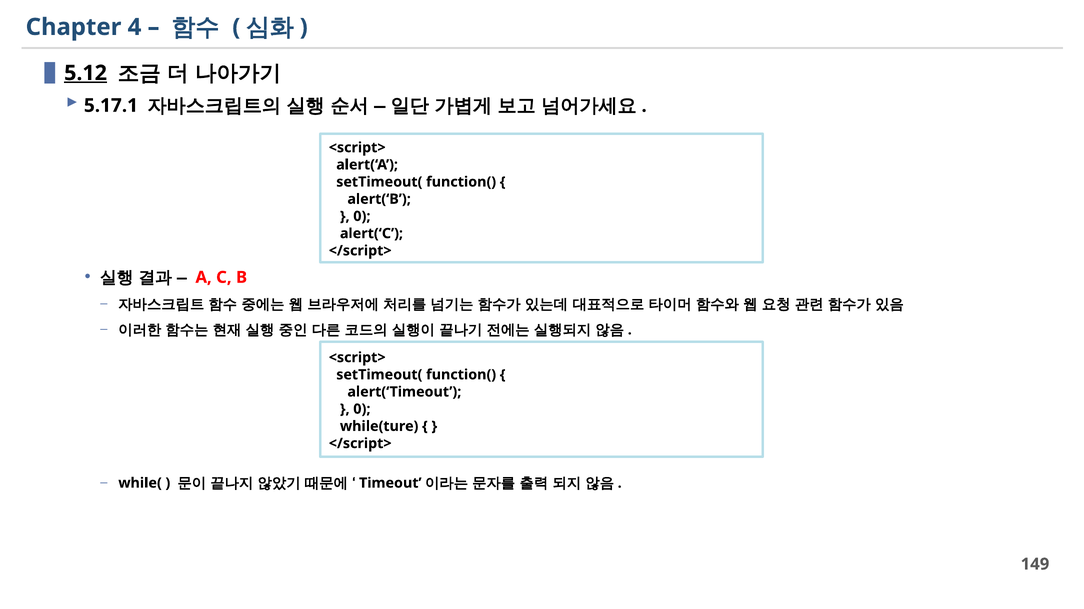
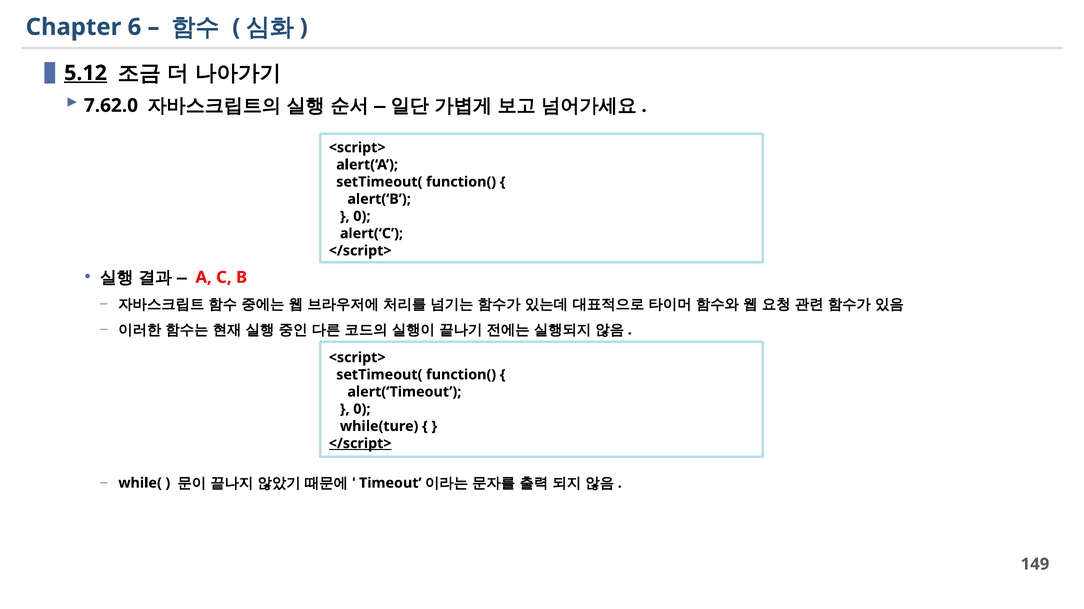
4: 4 -> 6
5.17.1: 5.17.1 -> 7.62.0
</script> at (360, 444) underline: none -> present
